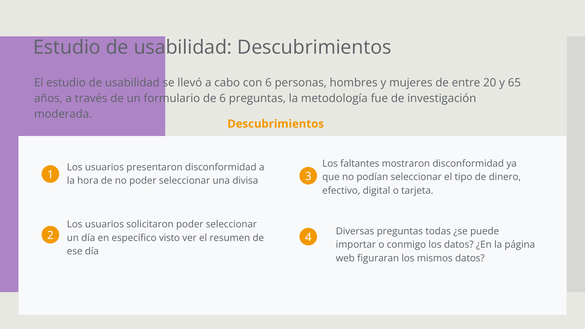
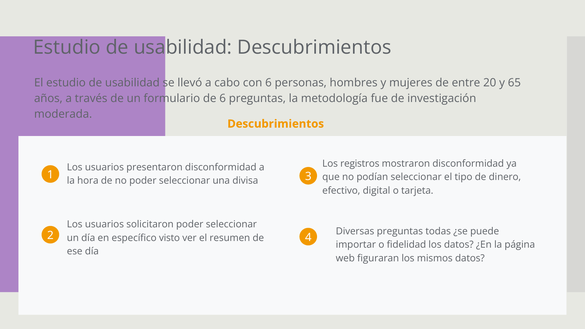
faltantes: faltantes -> registros
conmigo: conmigo -> fidelidad
